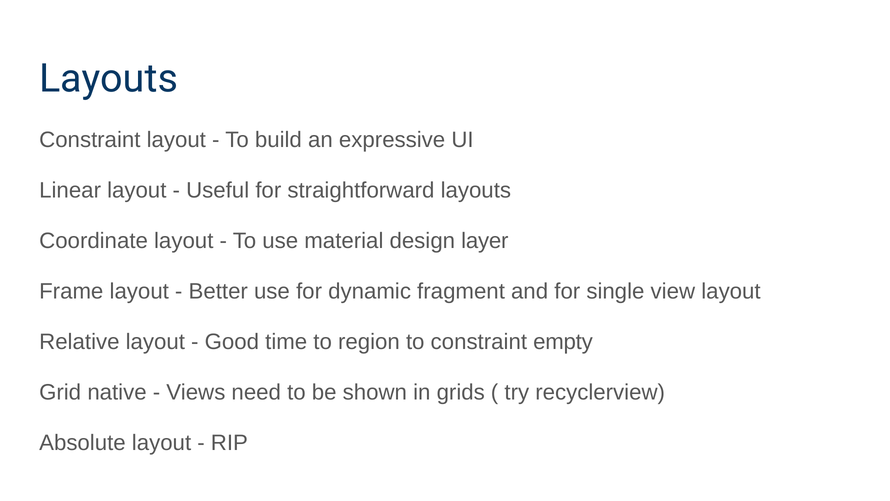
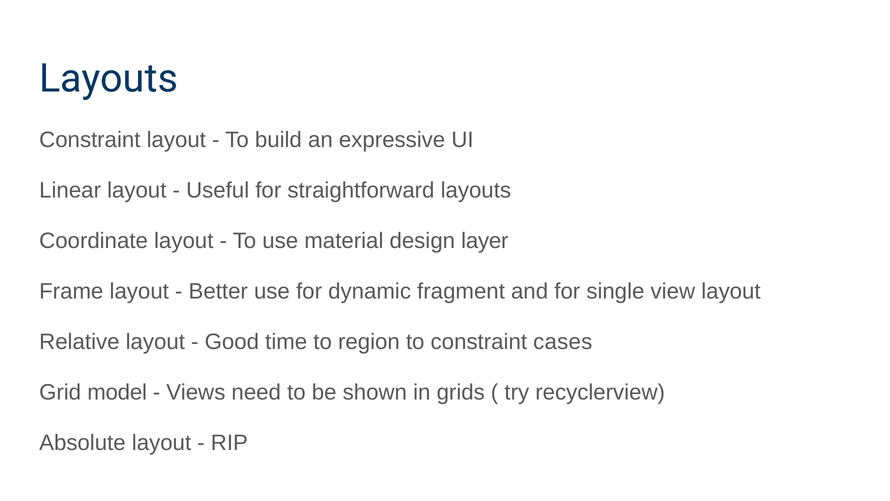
empty: empty -> cases
native: native -> model
